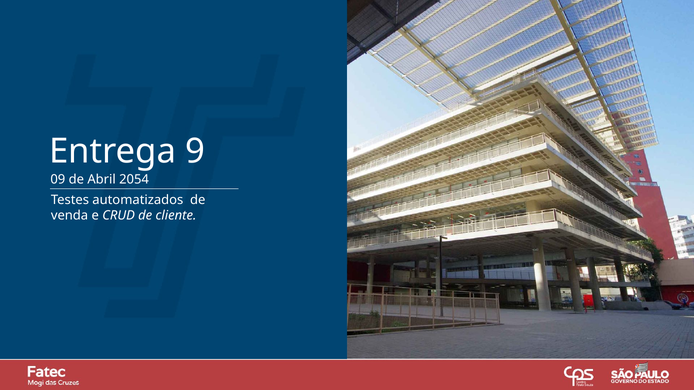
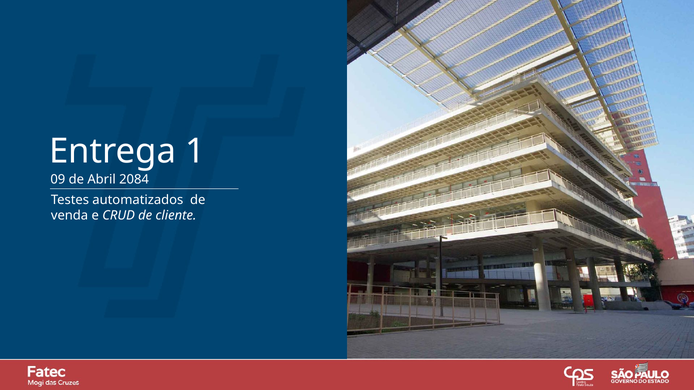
9: 9 -> 1
2054: 2054 -> 2084
